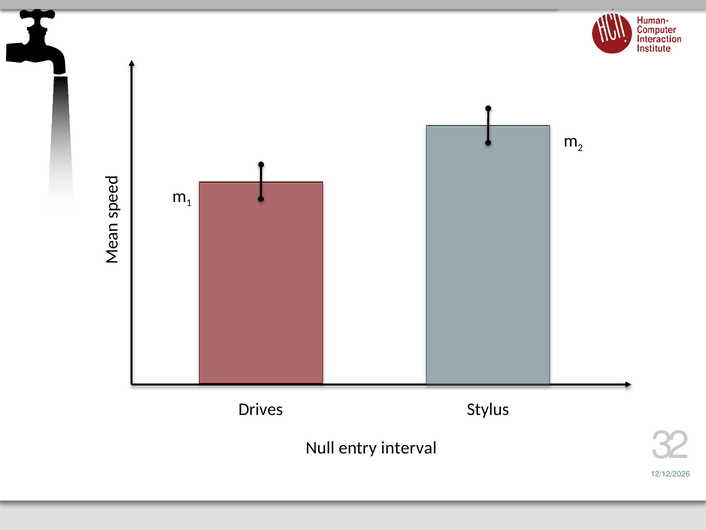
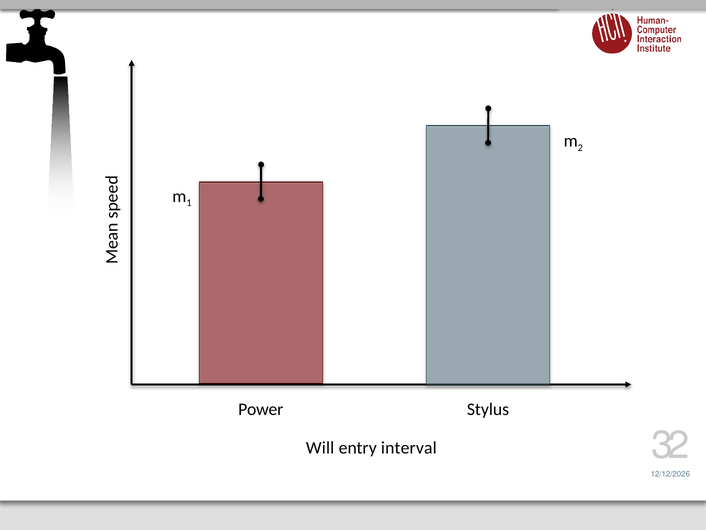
Drives: Drives -> Power
Null: Null -> Will
